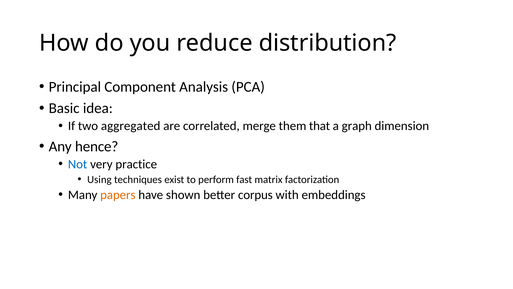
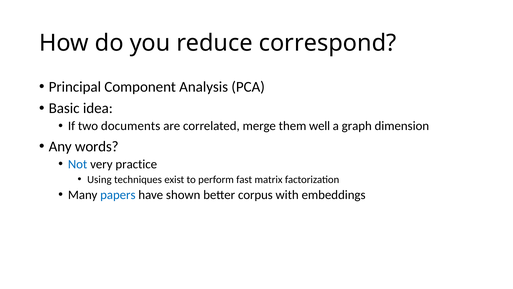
distribution: distribution -> correspond
aggregated: aggregated -> documents
that: that -> well
hence: hence -> words
papers colour: orange -> blue
